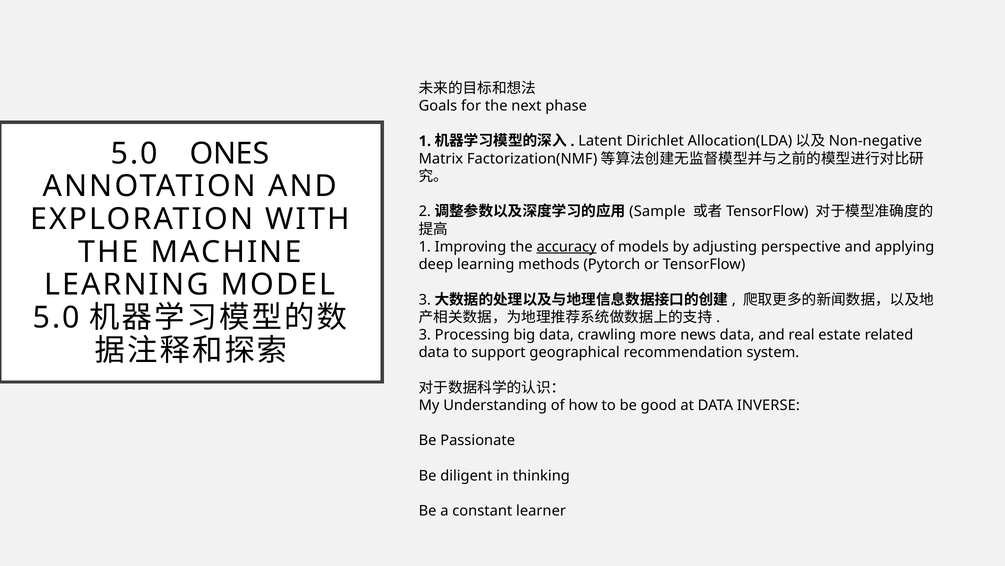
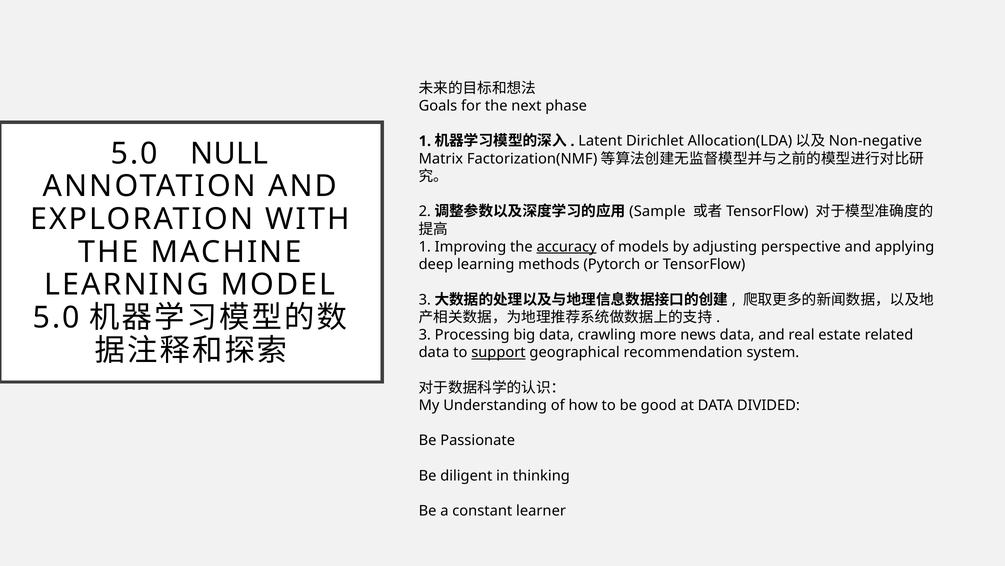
ONES: ONES -> NULL
support underline: none -> present
INVERSE: INVERSE -> DIVIDED
